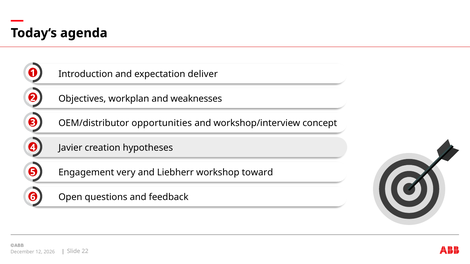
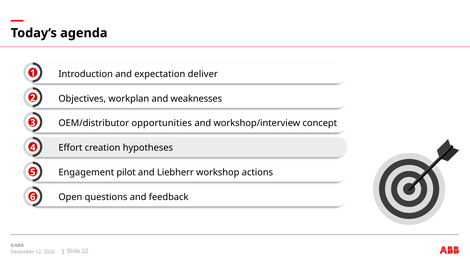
Javier: Javier -> Effort
very: very -> pilot
toward: toward -> actions
